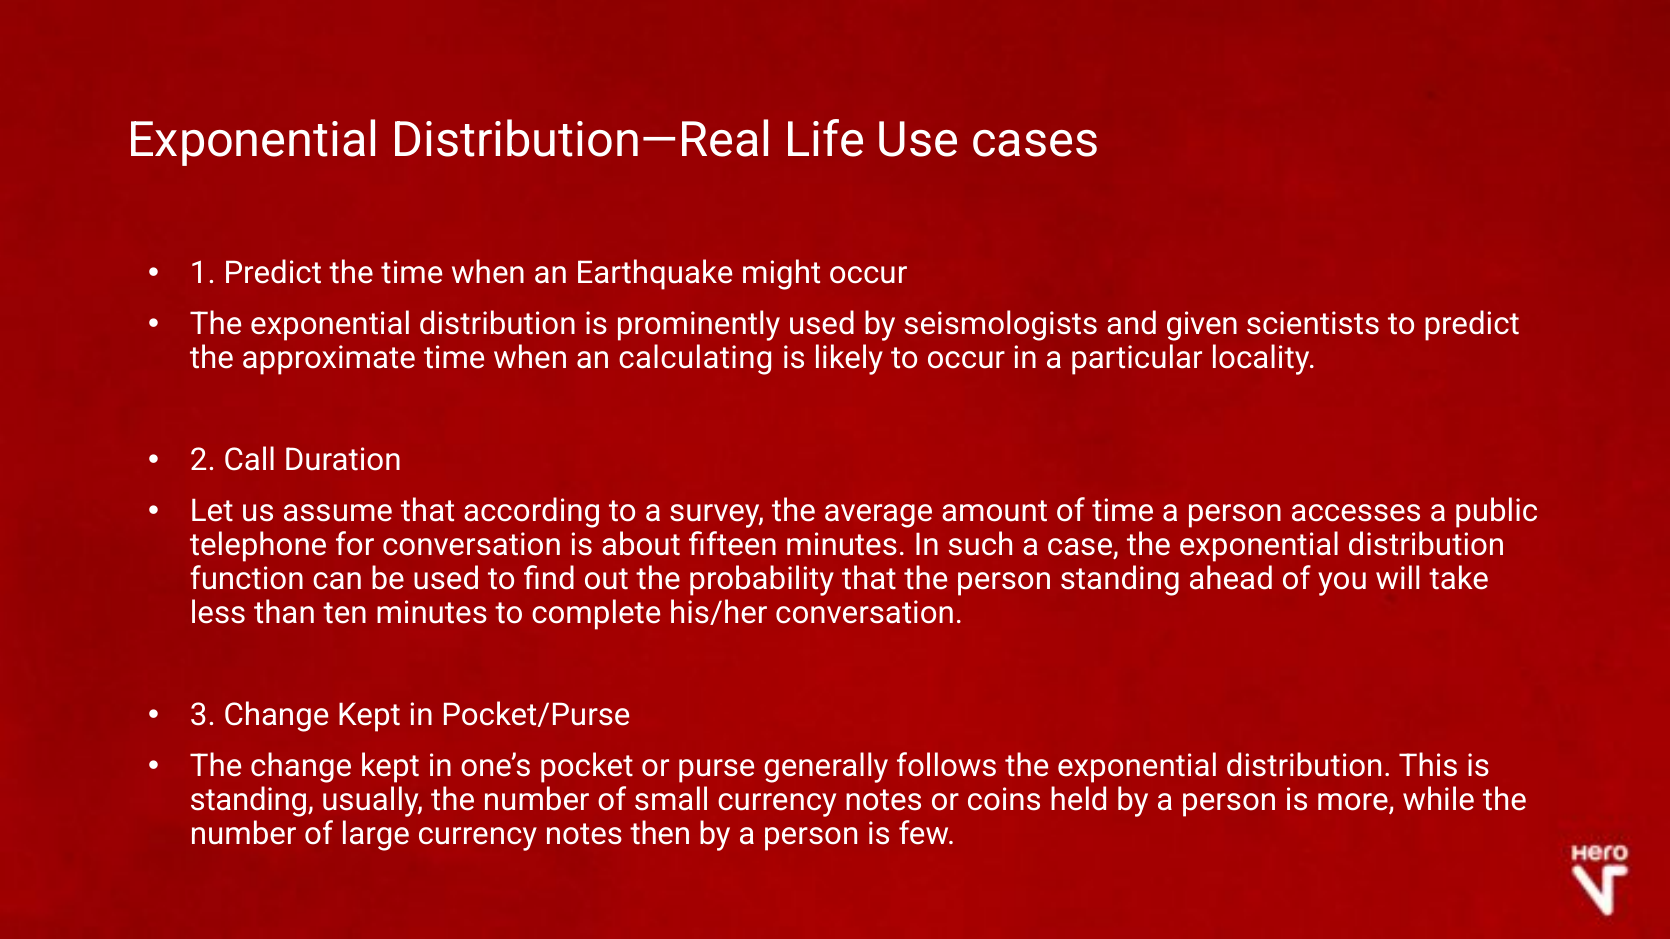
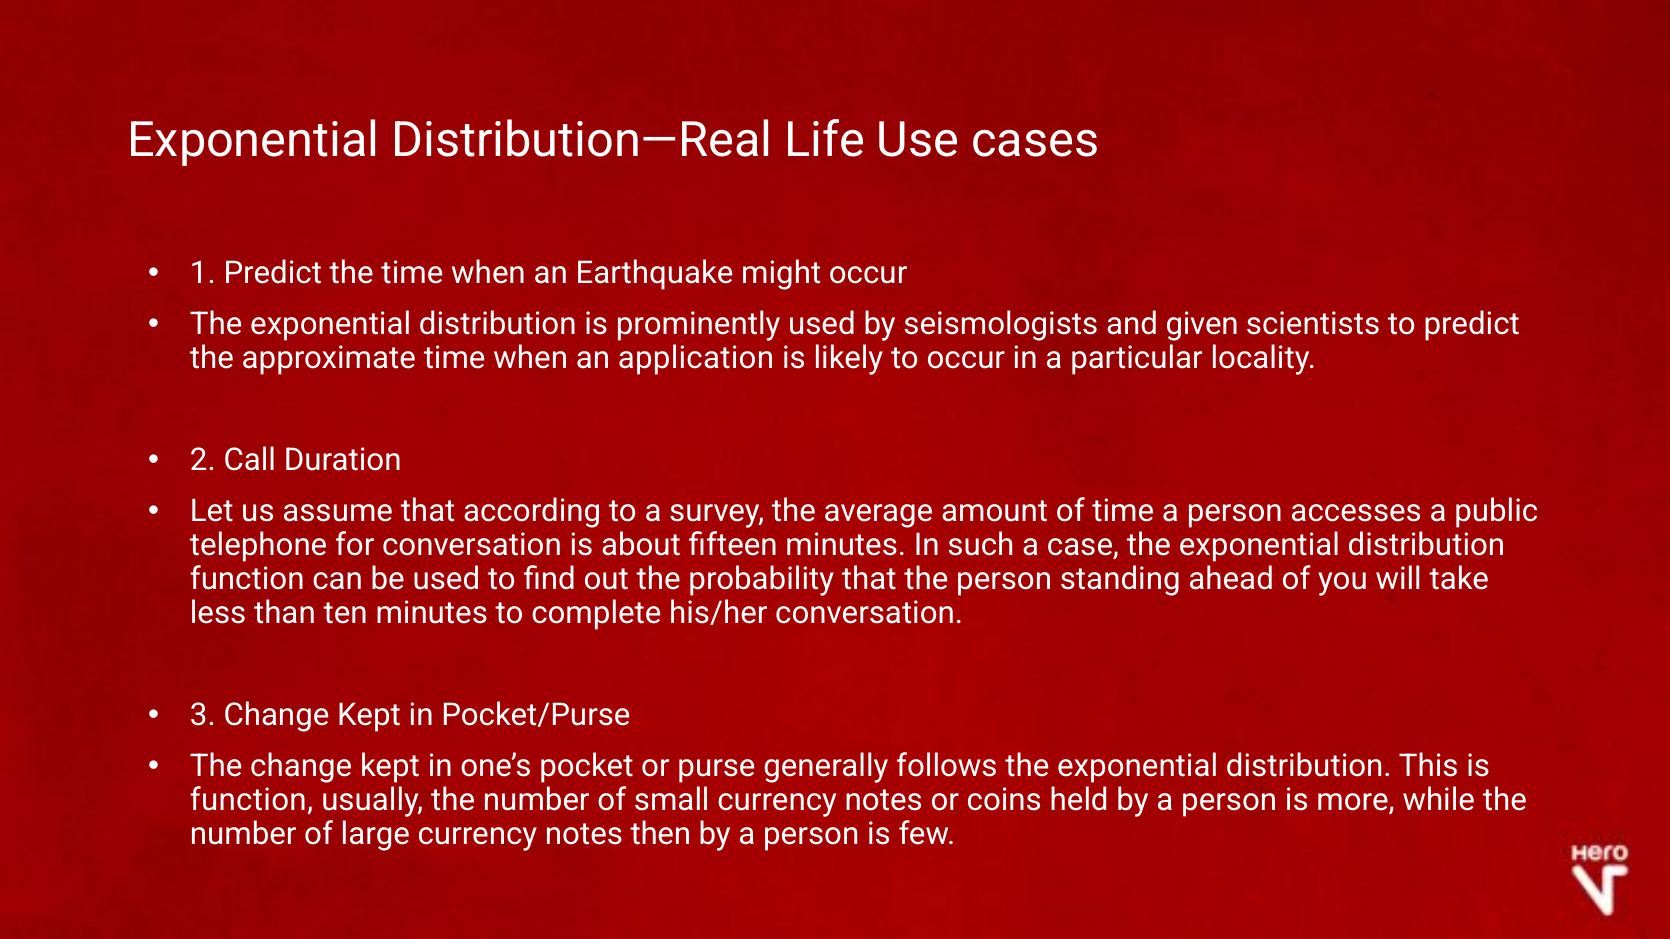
calculating: calculating -> application
standing at (252, 801): standing -> function
